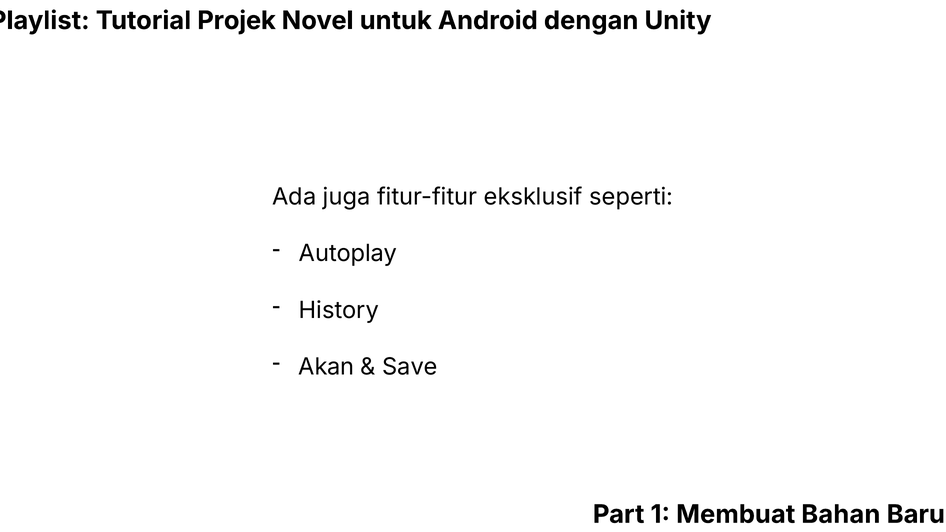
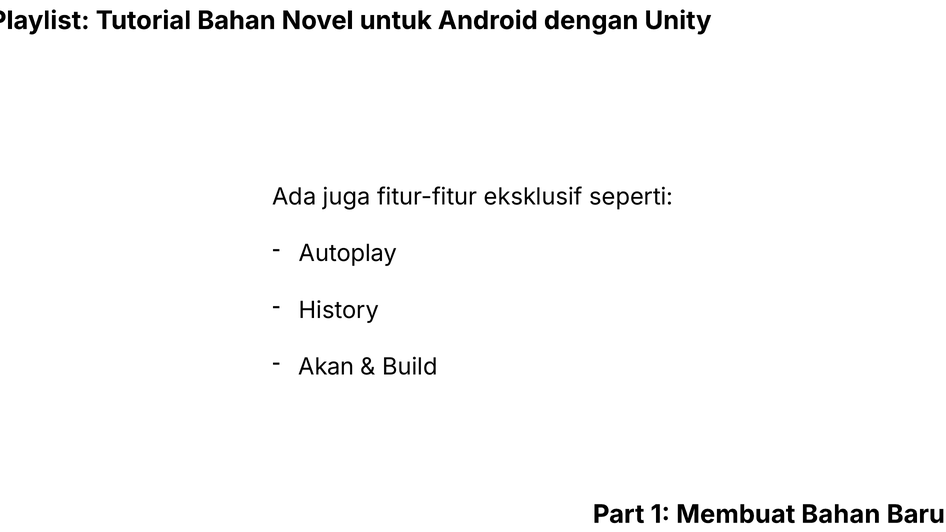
Tutorial Projek: Projek -> Bahan
Save: Save -> Build
